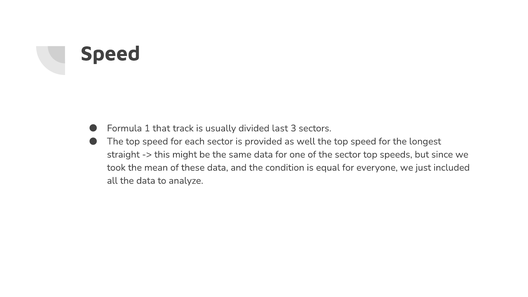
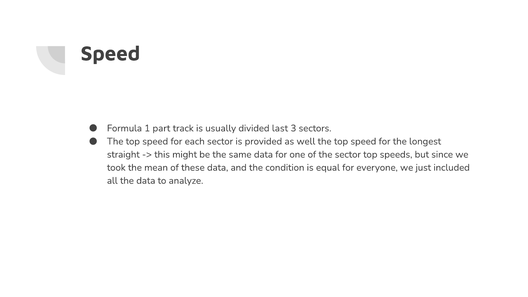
that: that -> part
